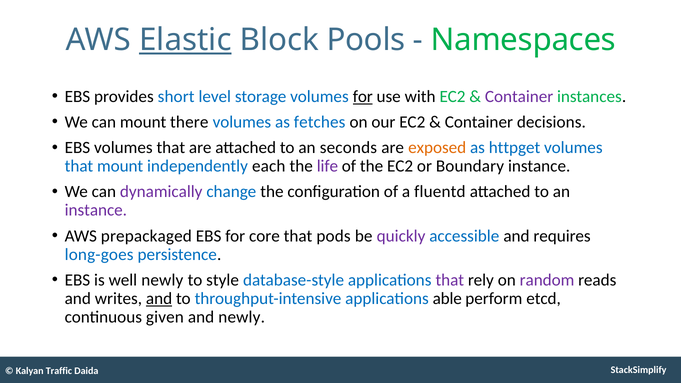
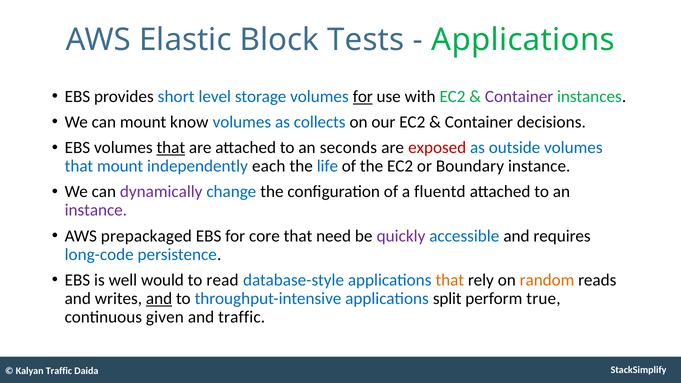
Elastic underline: present -> none
Pools: Pools -> Tests
Namespaces at (523, 40): Namespaces -> Applications
there: there -> know
fetches: fetches -> collects
that at (171, 148) underline: none -> present
exposed colour: orange -> red
httpget: httpget -> outside
life colour: purple -> blue
pods: pods -> need
long-goes: long-goes -> long-code
well newly: newly -> would
style: style -> read
that at (450, 280) colour: purple -> orange
random colour: purple -> orange
able: able -> split
etcd: etcd -> true
and newly: newly -> traffic
